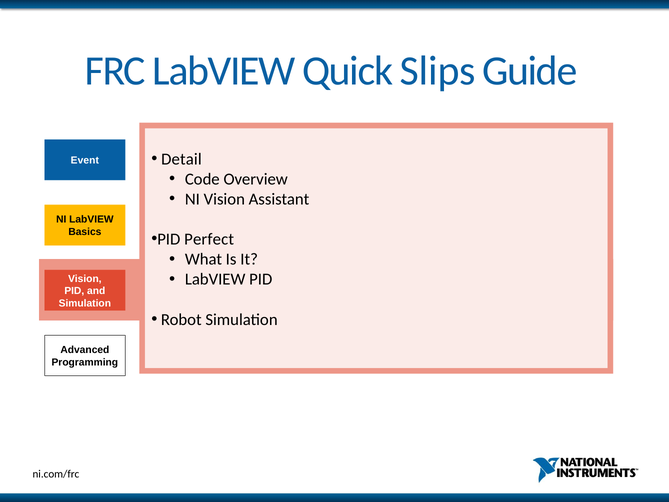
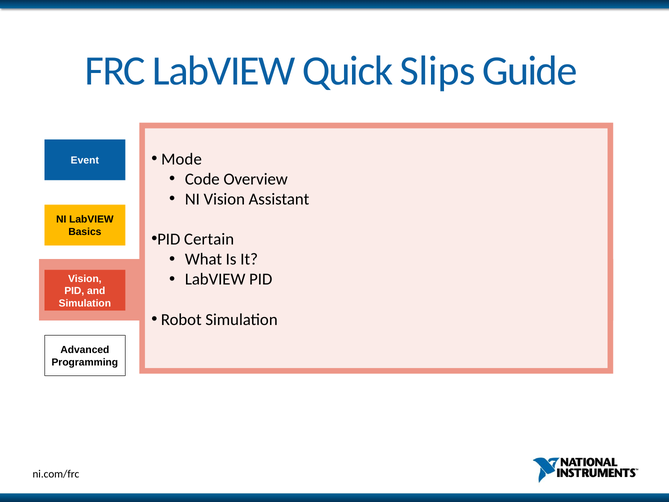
Detail: Detail -> Mode
Perfect: Perfect -> Certain
